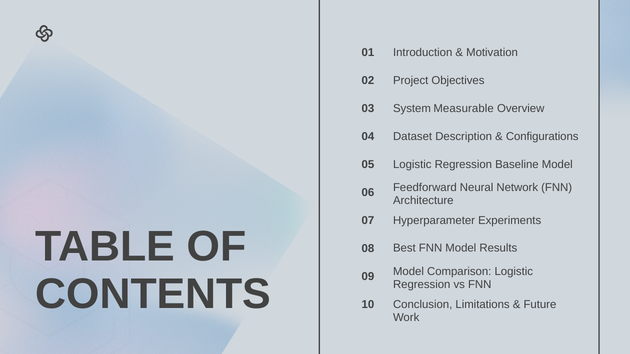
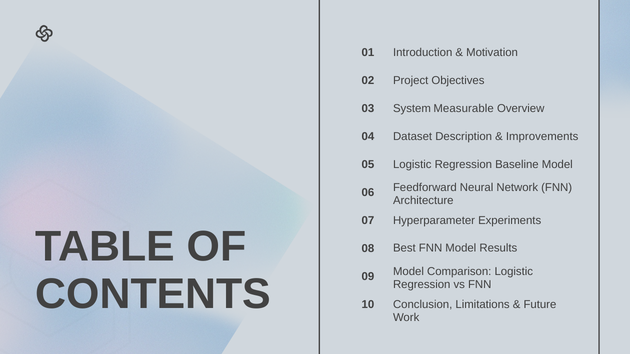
Configurations: Configurations -> Improvements
